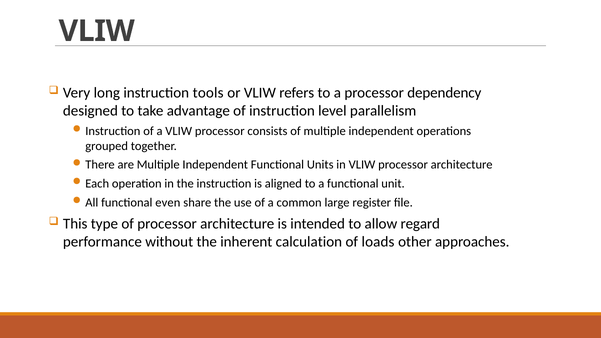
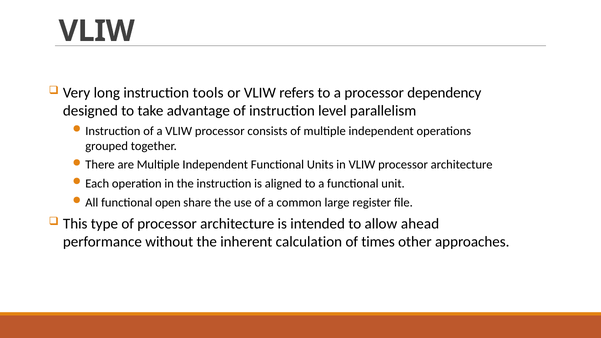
even: even -> open
regard: regard -> ahead
loads: loads -> times
